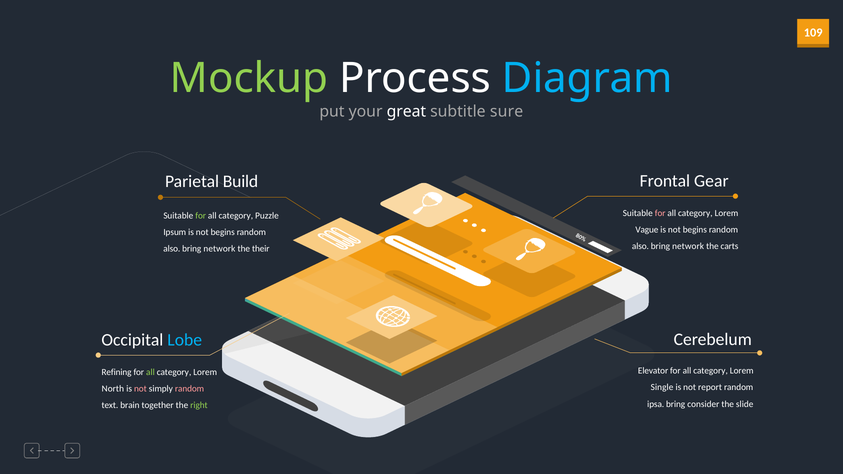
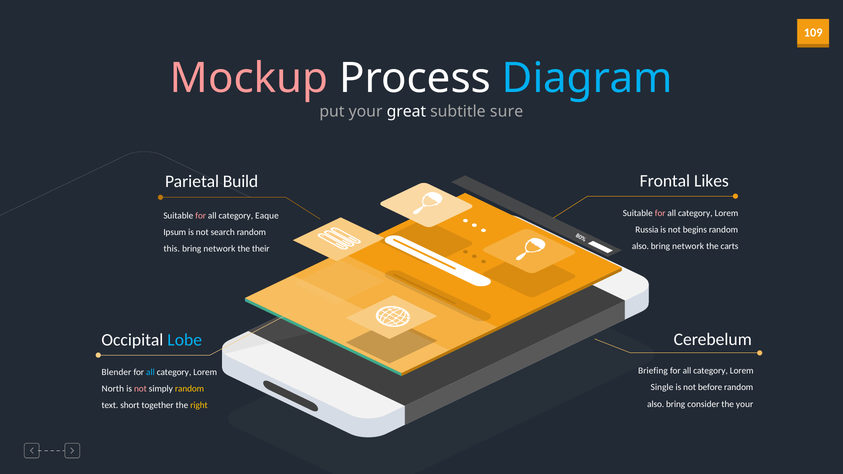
Mockup colour: light green -> pink
Gear: Gear -> Likes
for at (201, 216) colour: light green -> pink
Puzzle: Puzzle -> Eaque
Vague: Vague -> Russia
Ipsum is not begins: begins -> search
also at (172, 249): also -> this
Elevator: Elevator -> Briefing
Refining: Refining -> Blender
all at (150, 372) colour: light green -> light blue
report: report -> before
random at (190, 389) colour: pink -> yellow
ipsa at (656, 404): ipsa -> also
the slide: slide -> your
brain: brain -> short
right colour: light green -> yellow
